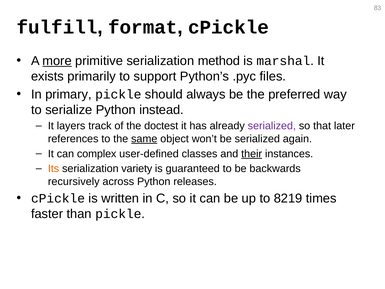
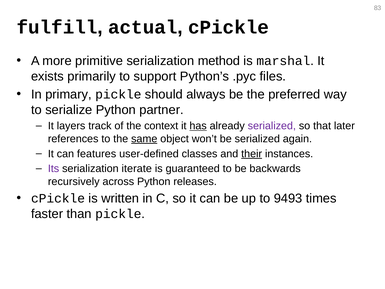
format: format -> actual
more underline: present -> none
instead: instead -> partner
doctest: doctest -> context
has underline: none -> present
complex: complex -> features
Its colour: orange -> purple
variety: variety -> iterate
8219: 8219 -> 9493
